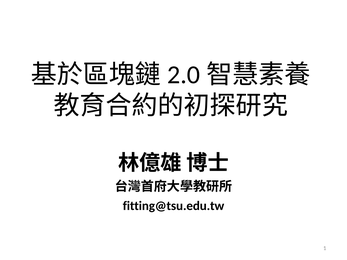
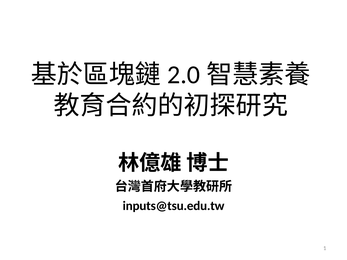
fitting@tsu.edu.tw: fitting@tsu.edu.tw -> inputs@tsu.edu.tw
